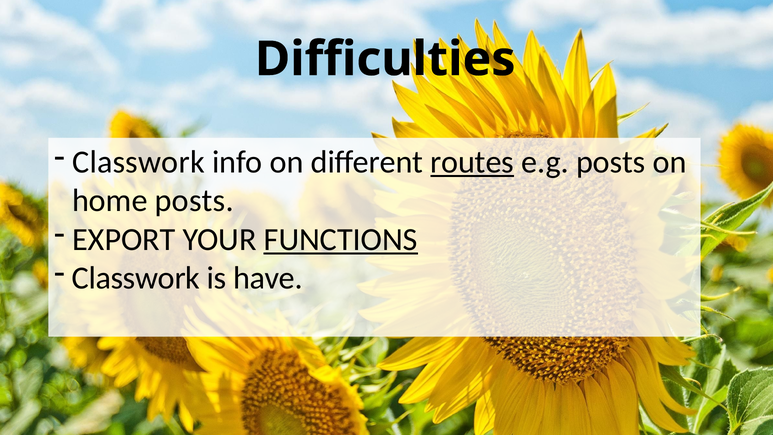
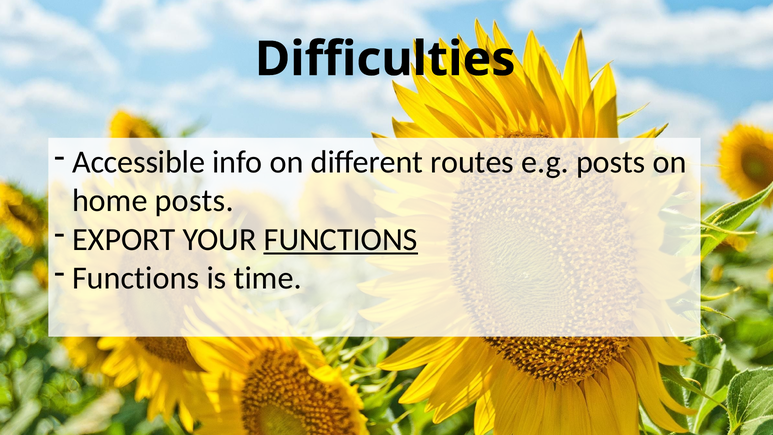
Classwork at (138, 162): Classwork -> Accessible
routes underline: present -> none
Classwork at (136, 278): Classwork -> Functions
have: have -> time
